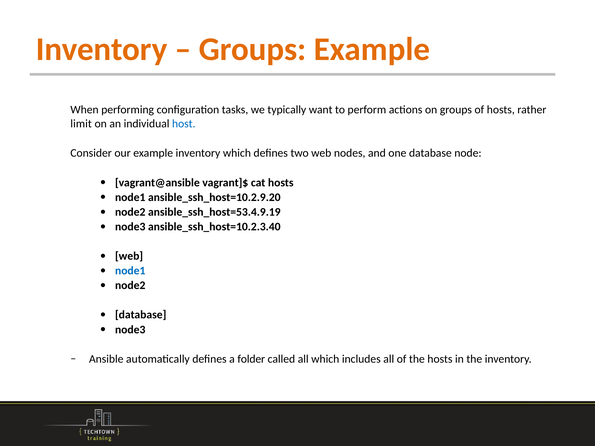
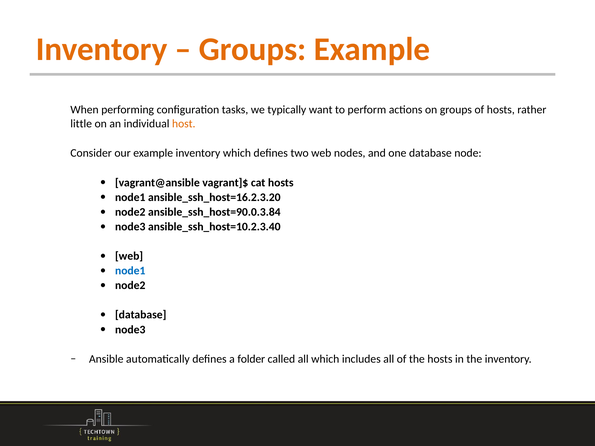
limit: limit -> little
host colour: blue -> orange
ansible_ssh_host=10.2.9.20: ansible_ssh_host=10.2.9.20 -> ansible_ssh_host=16.2.3.20
ansible_ssh_host=53.4.9.19: ansible_ssh_host=53.4.9.19 -> ansible_ssh_host=90.0.3.84
